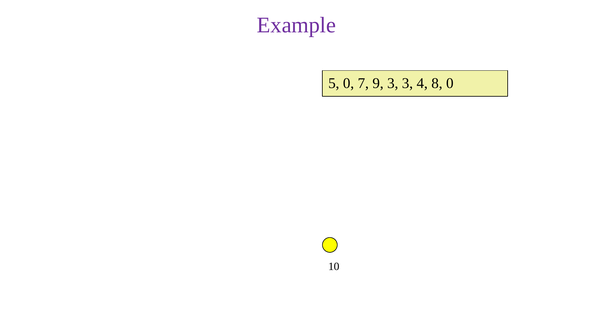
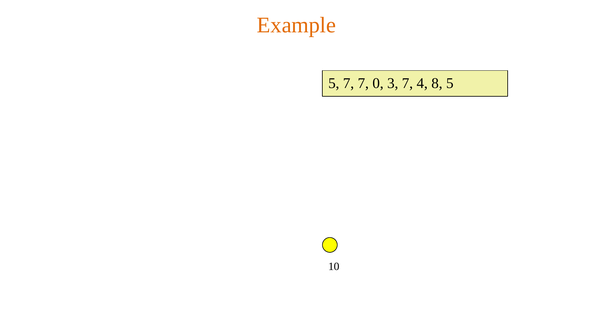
Example colour: purple -> orange
5 0: 0 -> 7
9: 9 -> 0
3 3: 3 -> 7
8 0: 0 -> 5
